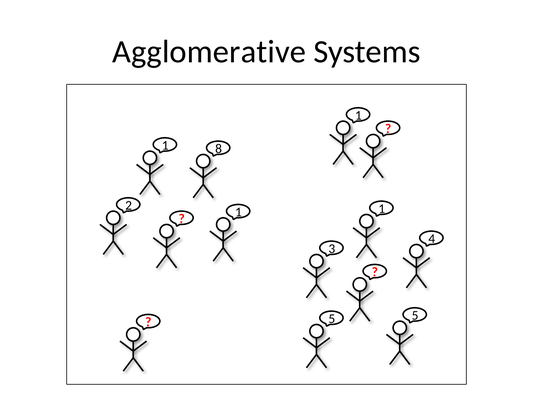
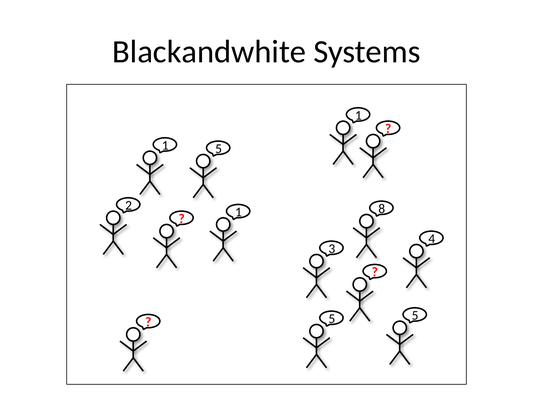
Agglomerative: Agglomerative -> Blackandwhite
1 8: 8 -> 5
1 1: 1 -> 8
